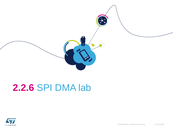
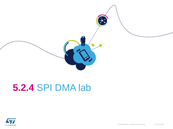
2.2.6: 2.2.6 -> 5.2.4
